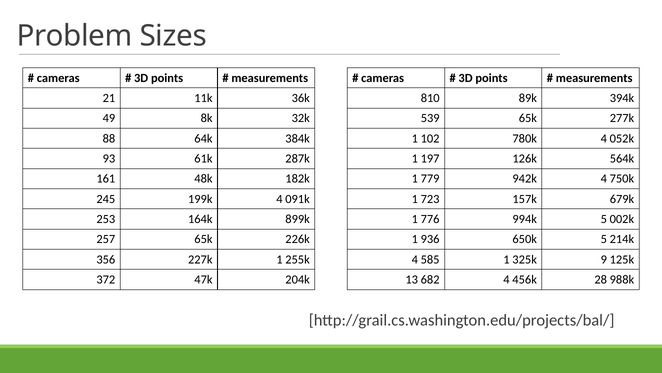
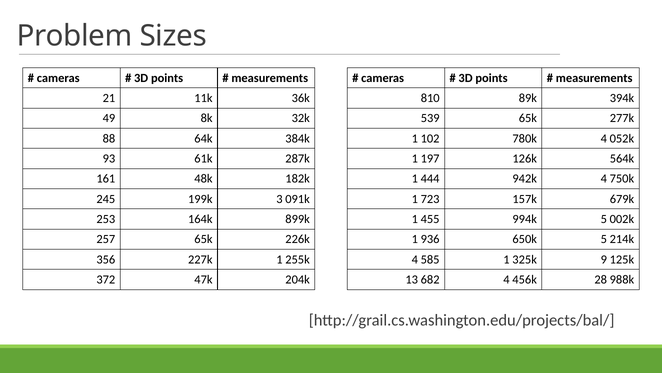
779: 779 -> 444
199k 4: 4 -> 3
776: 776 -> 455
